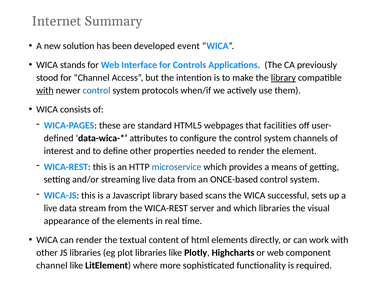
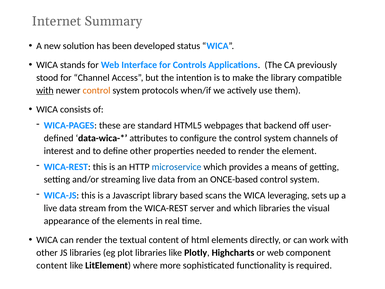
event: event -> status
library at (283, 78) underline: present -> none
control at (97, 90) colour: blue -> orange
facilities: facilities -> backend
successful: successful -> leveraging
channel at (52, 265): channel -> content
